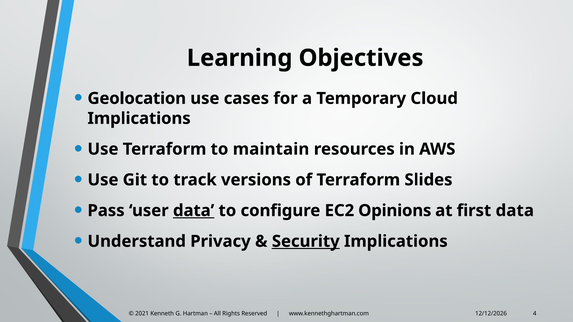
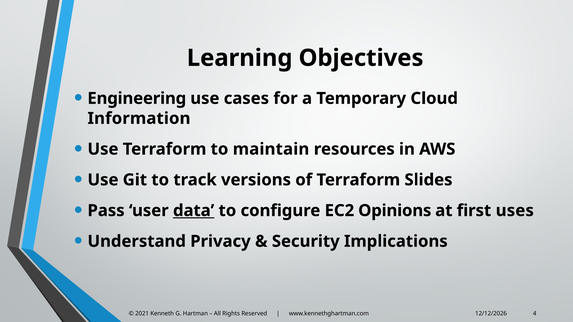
Geolocation: Geolocation -> Engineering
Implications at (139, 119): Implications -> Information
first data: data -> uses
Security underline: present -> none
